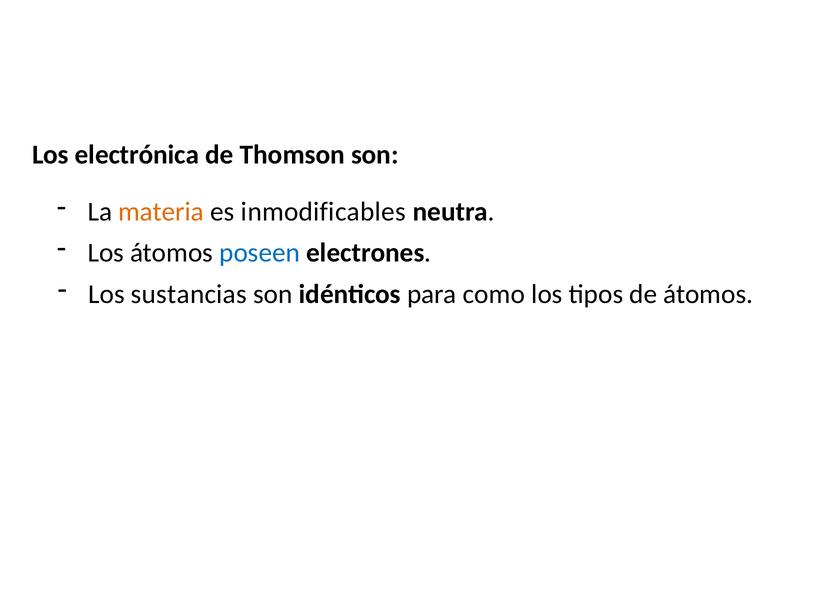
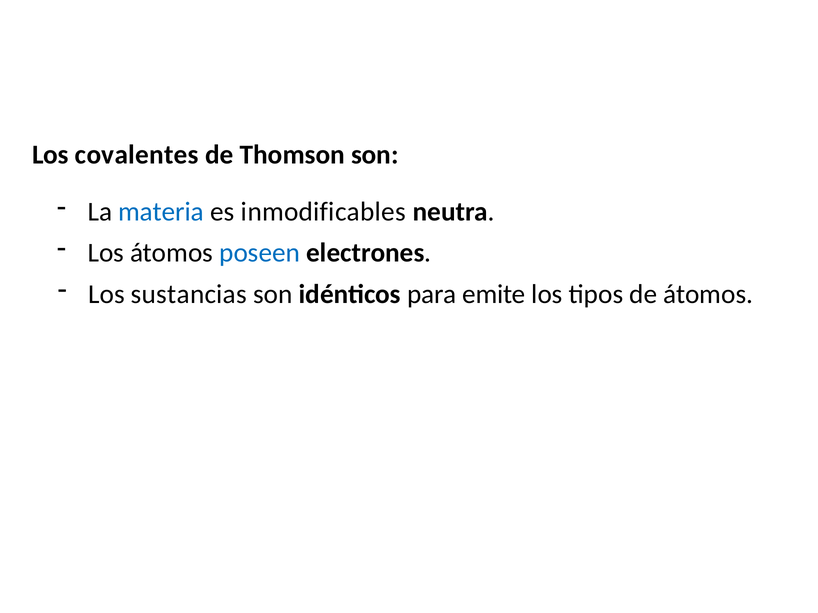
electrónica: electrónica -> covalentes
materia colour: orange -> blue
como: como -> emite
